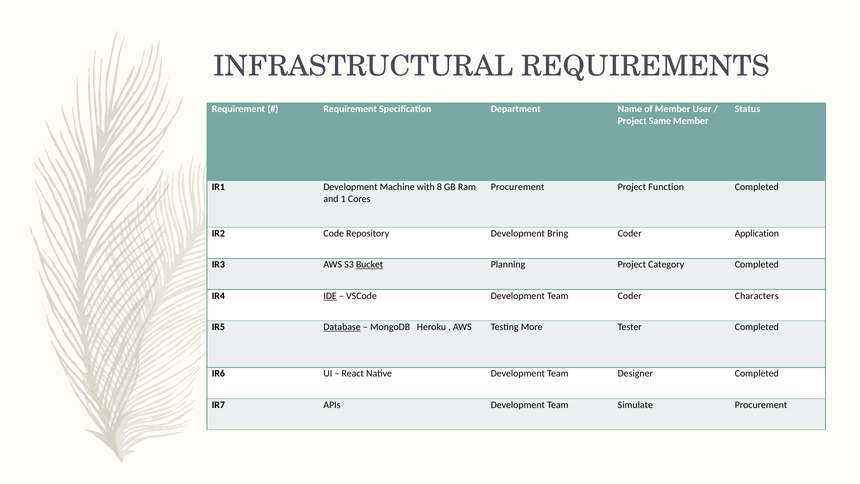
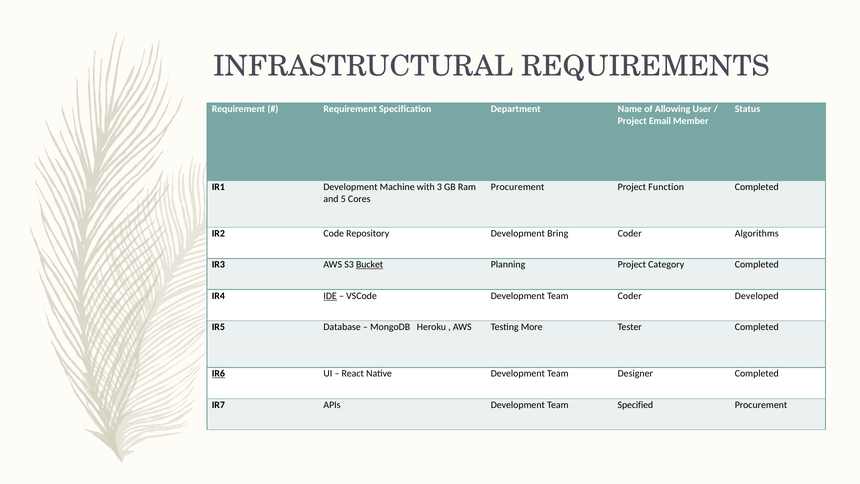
of Member: Member -> Allowing
Same: Same -> Email
8: 8 -> 3
1: 1 -> 5
Application: Application -> Algorithms
Characters: Characters -> Developed
Database underline: present -> none
IR6 underline: none -> present
Simulate: Simulate -> Specified
